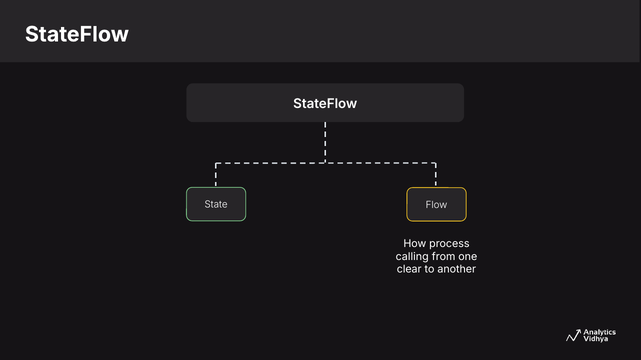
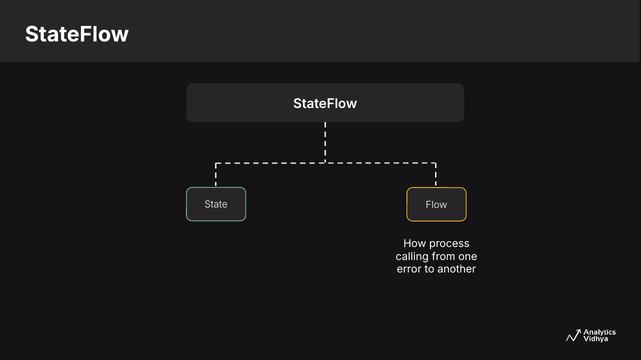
clear: clear -> error
